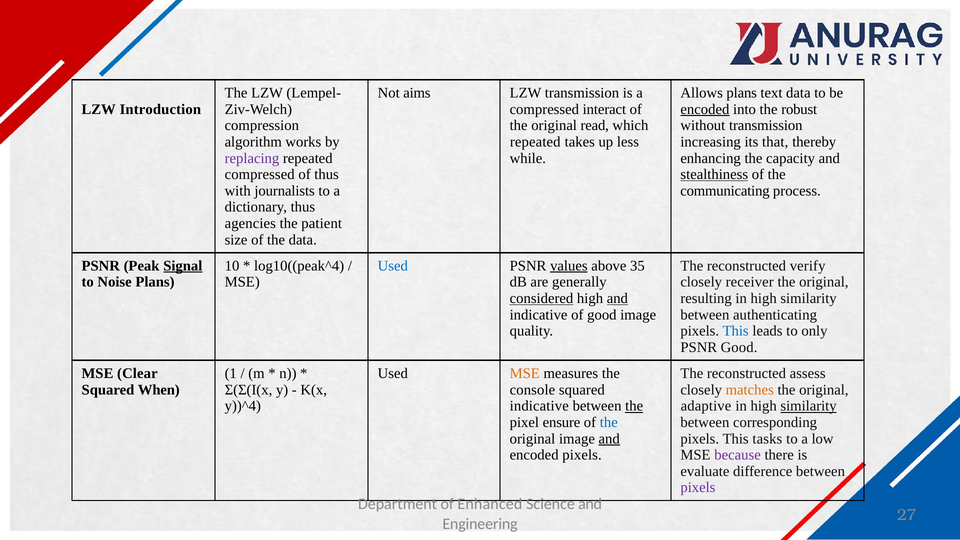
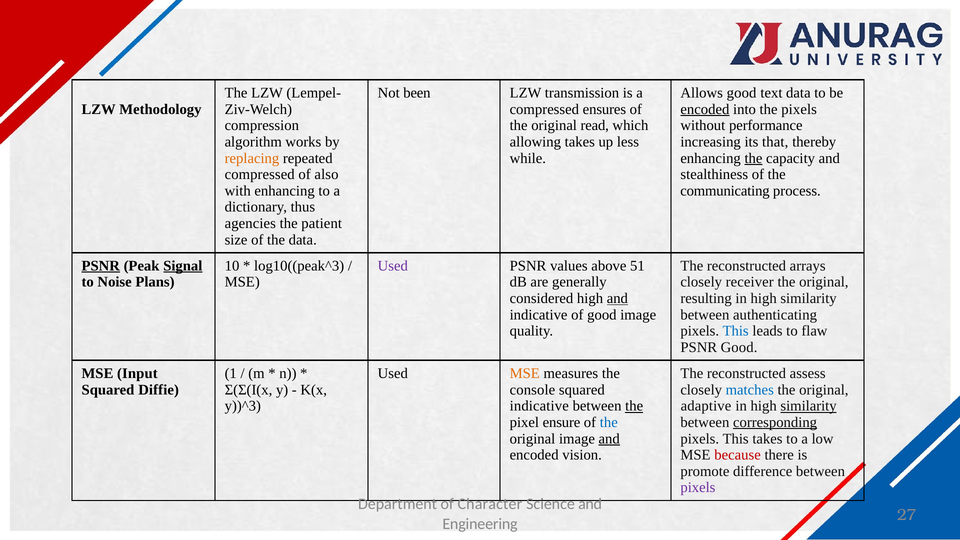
aims: aims -> been
Allows plans: plans -> good
Introduction: Introduction -> Methodology
interact: interact -> ensures
the robust: robust -> pixels
without transmission: transmission -> performance
repeated at (535, 142): repeated -> allowing
replacing colour: purple -> orange
the at (753, 158) underline: none -> present
of thus: thus -> also
stealthiness underline: present -> none
with journalists: journalists -> enhancing
PSNR at (101, 266) underline: none -> present
log10((peak^4: log10((peak^4 -> log10((peak^3
Used at (393, 266) colour: blue -> purple
values underline: present -> none
35: 35 -> 51
verify: verify -> arrays
considered underline: present -> none
only: only -> flaw
Clear: Clear -> Input
When: When -> Diffie
matches colour: orange -> blue
y))^4: y))^4 -> y))^3
corresponding underline: none -> present
This tasks: tasks -> takes
encoded pixels: pixels -> vision
because colour: purple -> red
evaluate: evaluate -> promote
Enhanced: Enhanced -> Character
